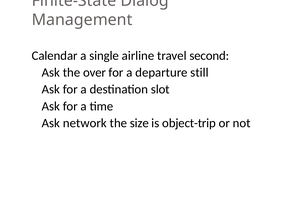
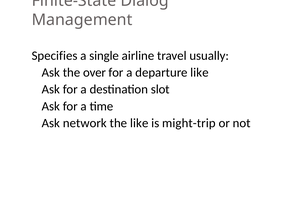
Calendar: Calendar -> Specifies
second: second -> usually
departure still: still -> like
the size: size -> like
object-trip: object-trip -> might-trip
